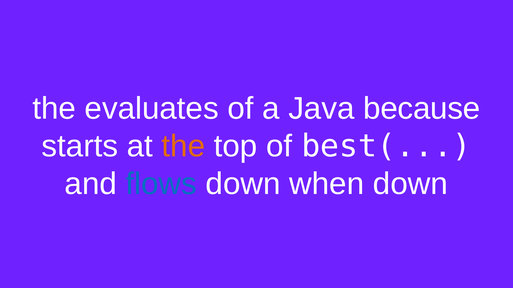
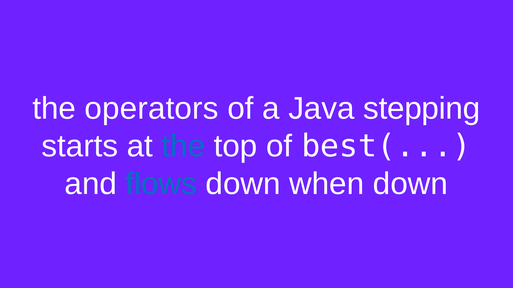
evaluates: evaluates -> operators
because: because -> stepping
the at (183, 146) colour: orange -> blue
